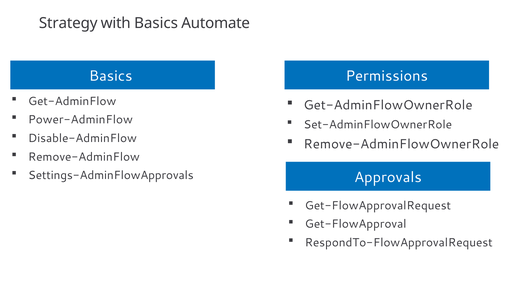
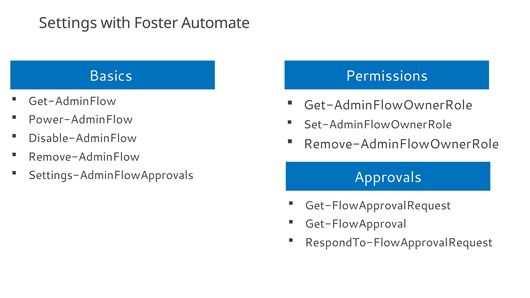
Strategy: Strategy -> Settings
with Basics: Basics -> Foster
